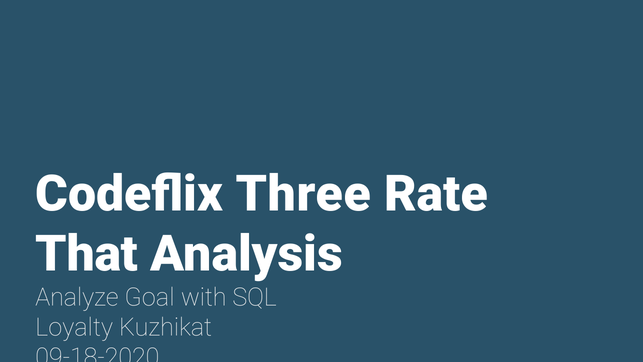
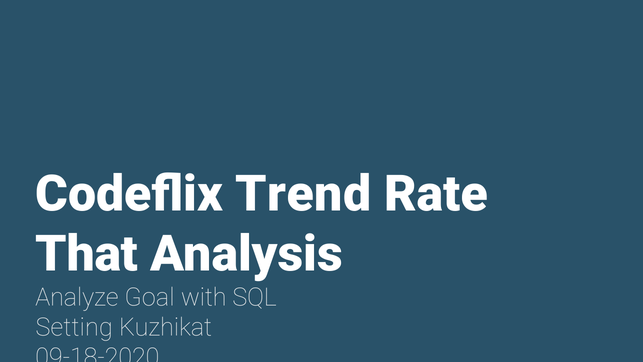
Three: Three -> Trend
Loyalty: Loyalty -> Setting
